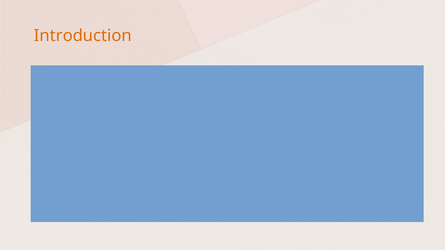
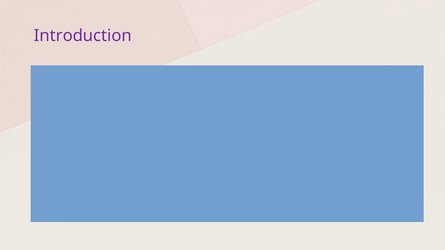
Introduction colour: orange -> purple
